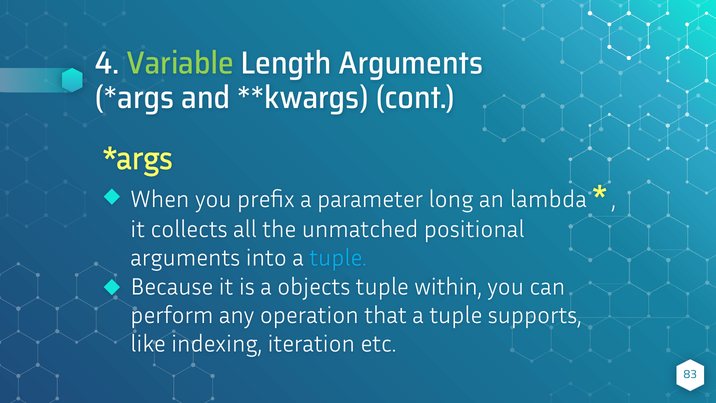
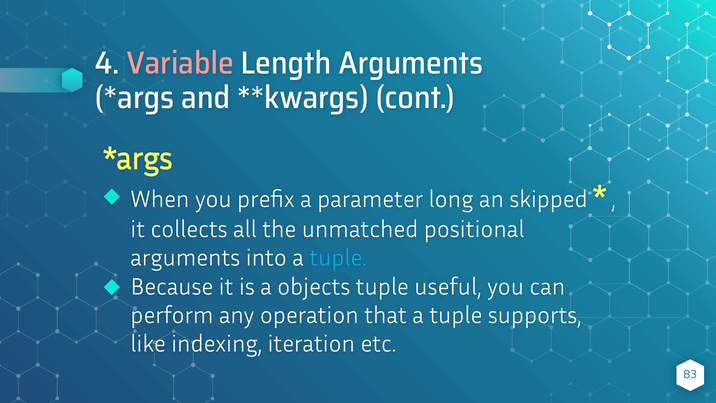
Variable colour: light green -> pink
lambda: lambda -> skipped
within: within -> useful
